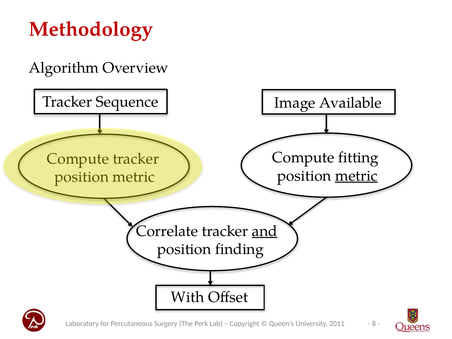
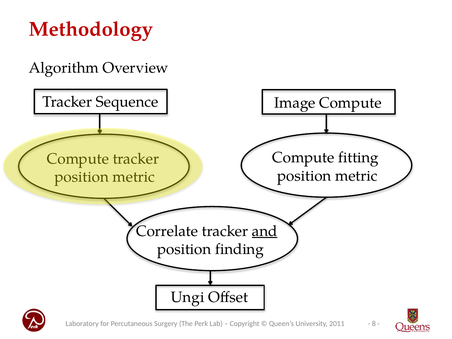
Image Available: Available -> Compute
metric at (356, 176) underline: present -> none
With: With -> Ungi
